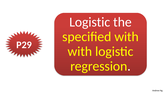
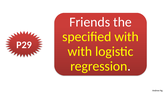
Logistic at (90, 22): Logistic -> Friends
